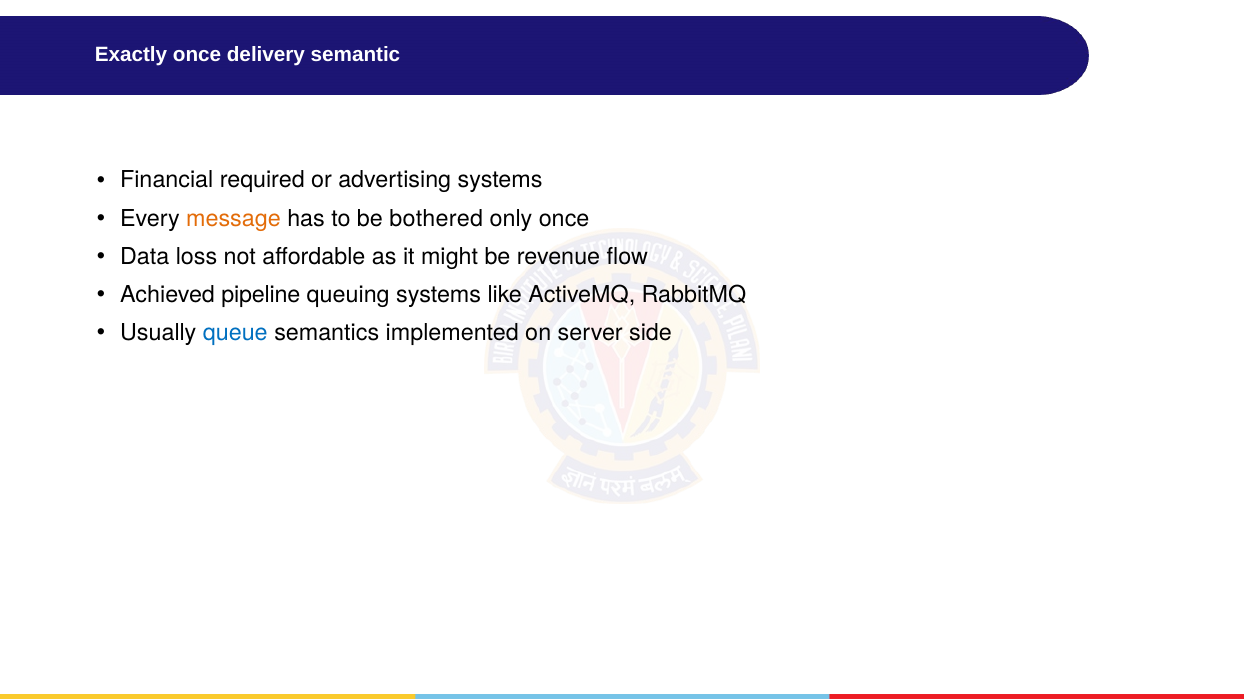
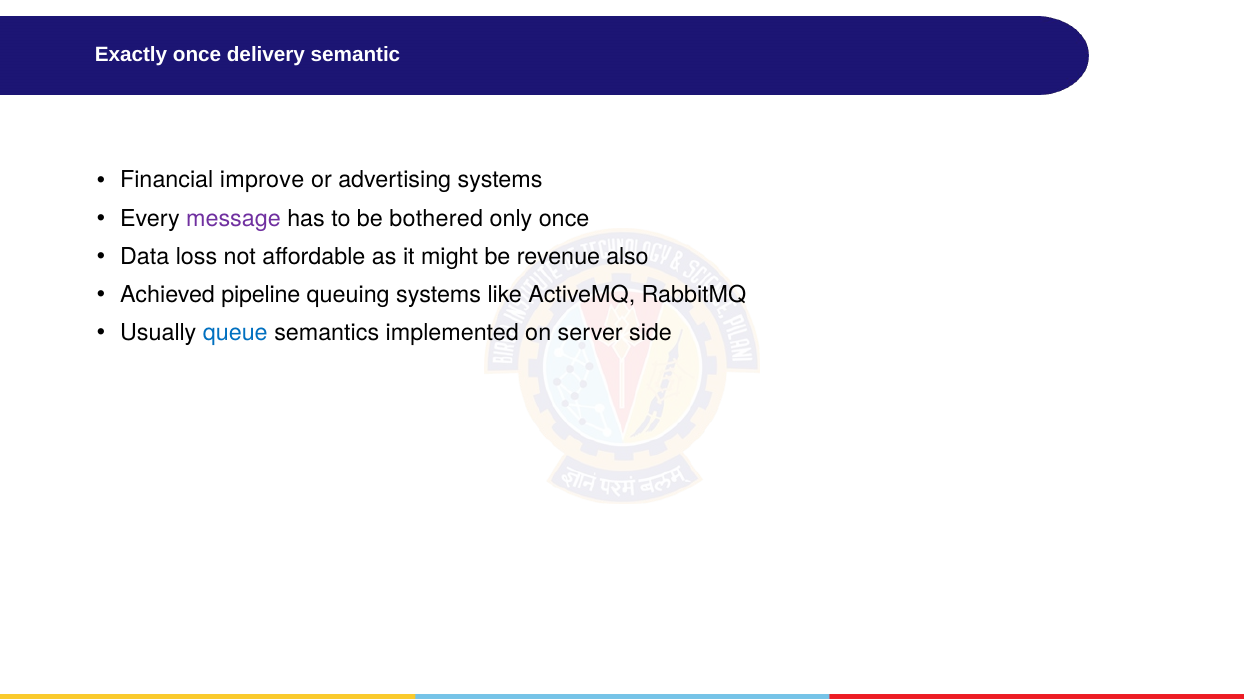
required: required -> improve
message colour: orange -> purple
flow: flow -> also
